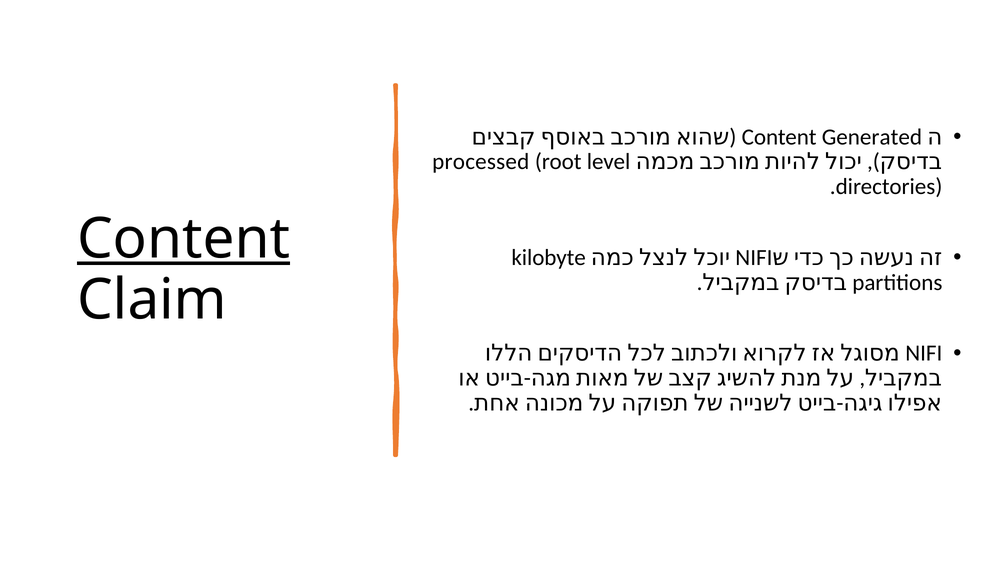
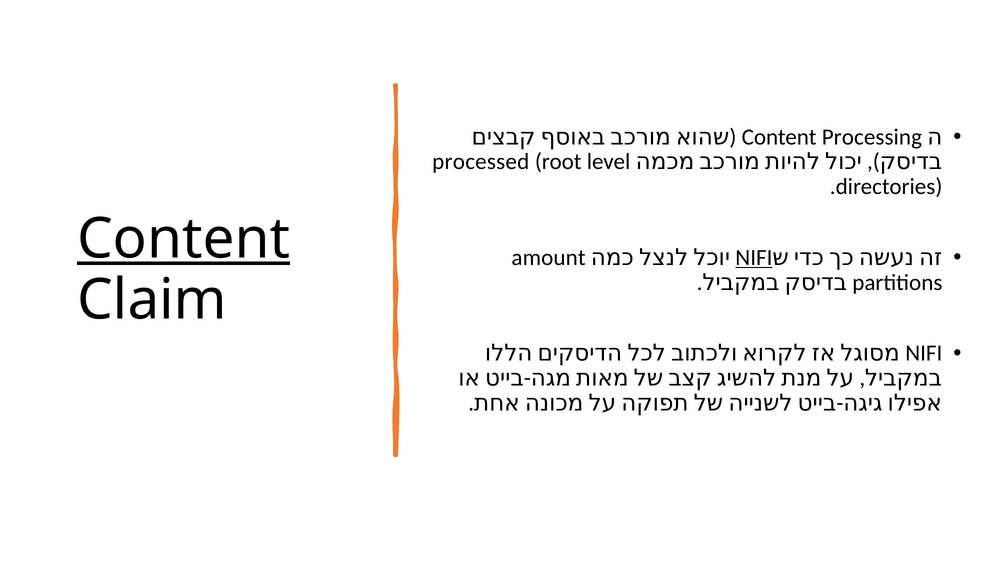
Generated: Generated -> Processing
kilobyte: kilobyte -> amount
NIFI at (754, 258) underline: none -> present
